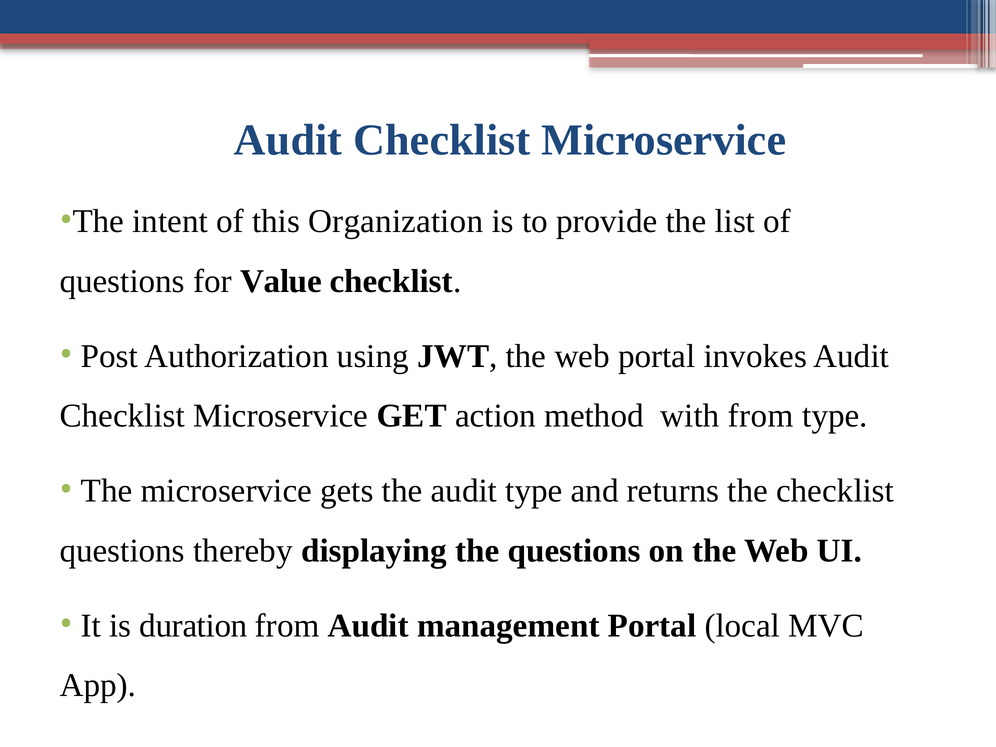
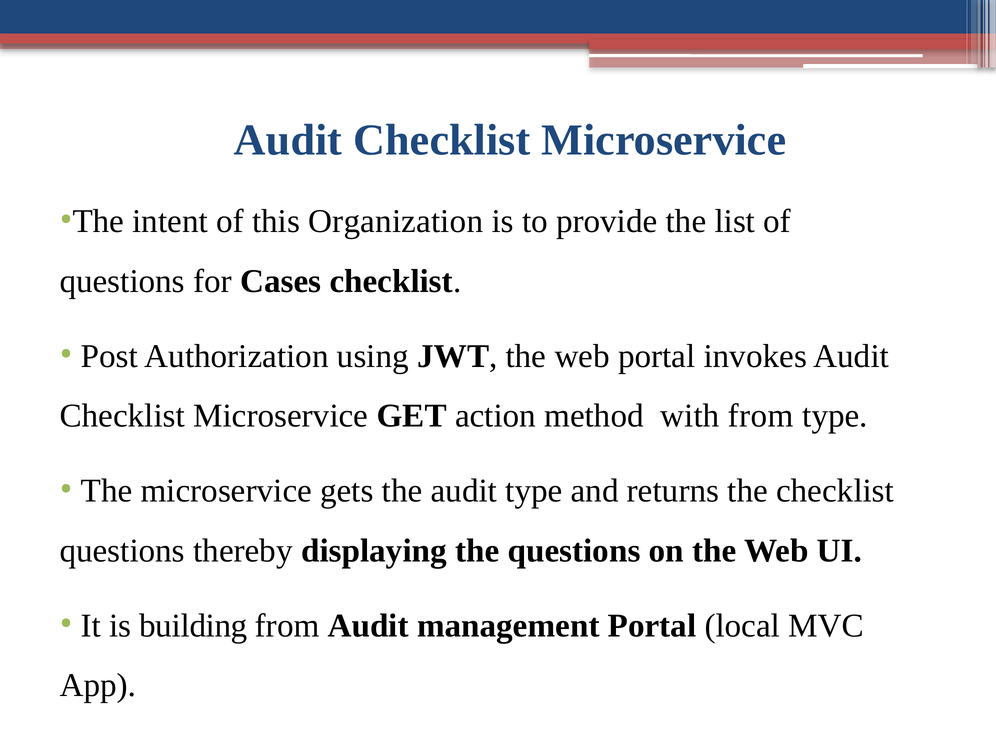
Value: Value -> Cases
duration: duration -> building
